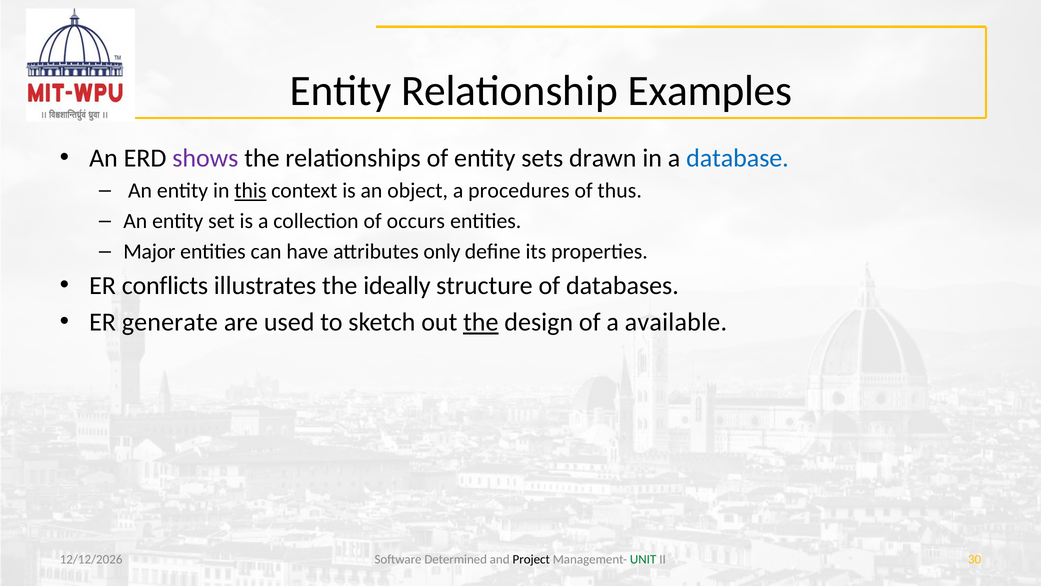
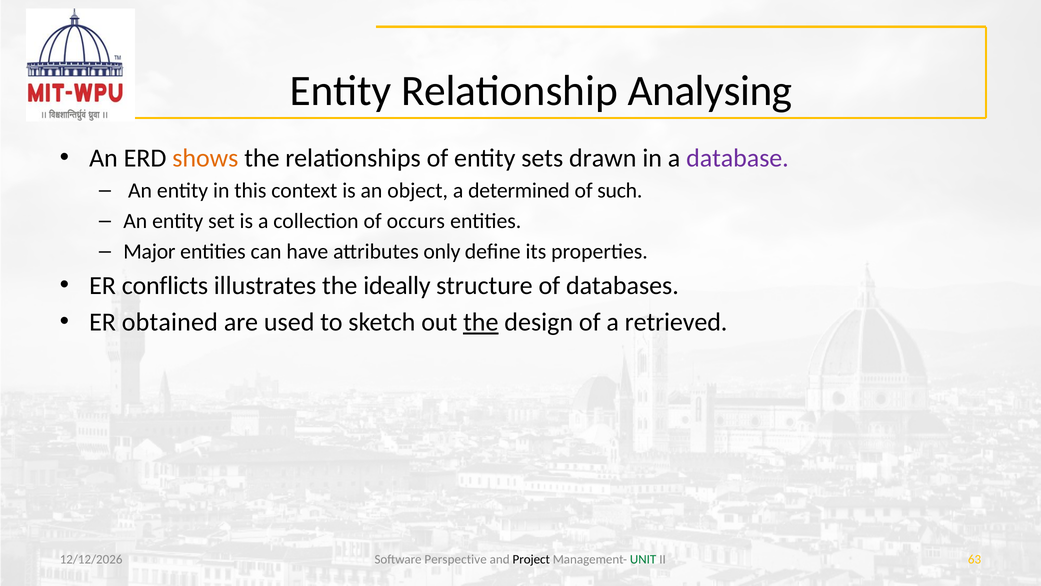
Examples: Examples -> Analysing
shows colour: purple -> orange
database colour: blue -> purple
this underline: present -> none
procedures: procedures -> determined
thus: thus -> such
generate: generate -> obtained
available: available -> retrieved
Determined: Determined -> Perspective
30: 30 -> 63
